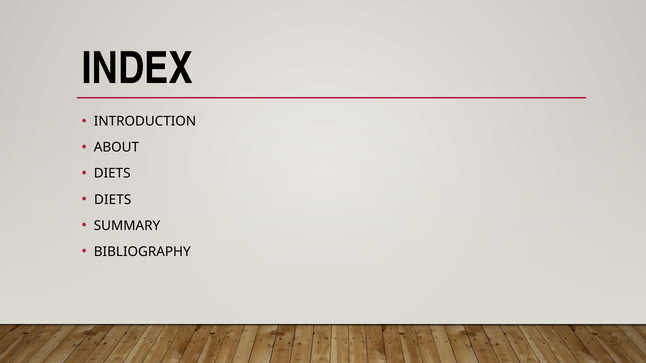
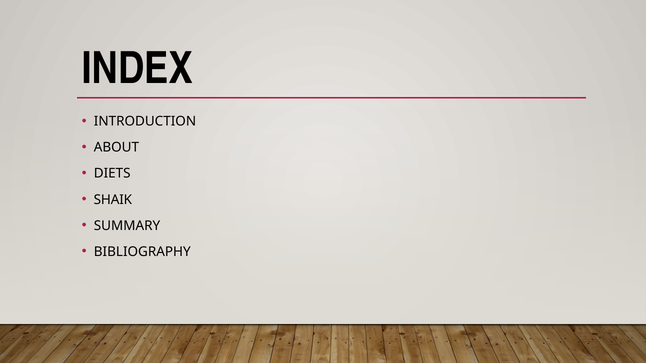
DIETS at (113, 200): DIETS -> SHAIK
